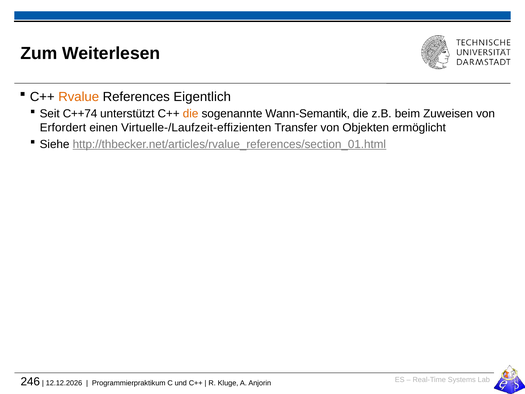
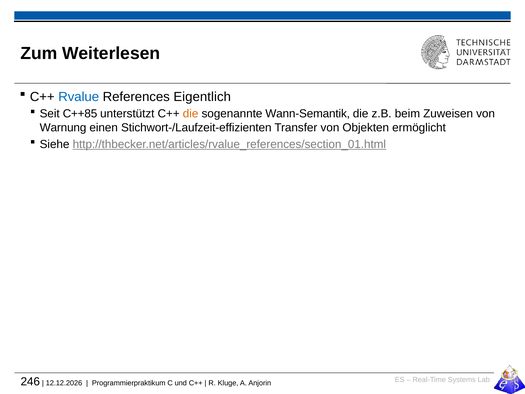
Rvalue colour: orange -> blue
C++74: C++74 -> C++85
Erfordert: Erfordert -> Warnung
Virtuelle-/Laufzeit-effizienten: Virtuelle-/Laufzeit-effizienten -> Stichwort-/Laufzeit-effizienten
